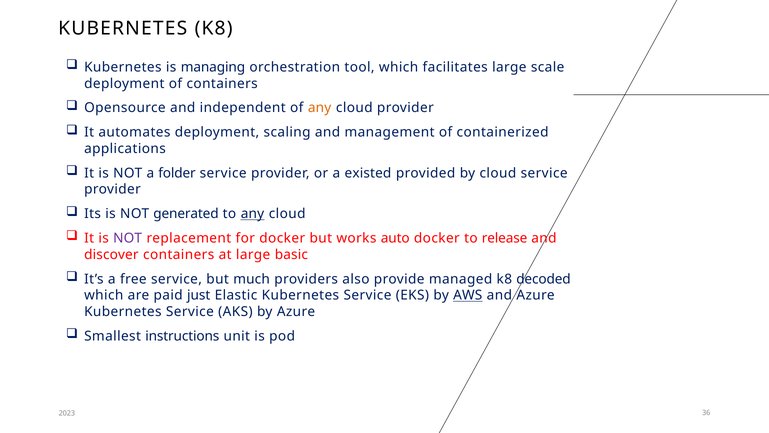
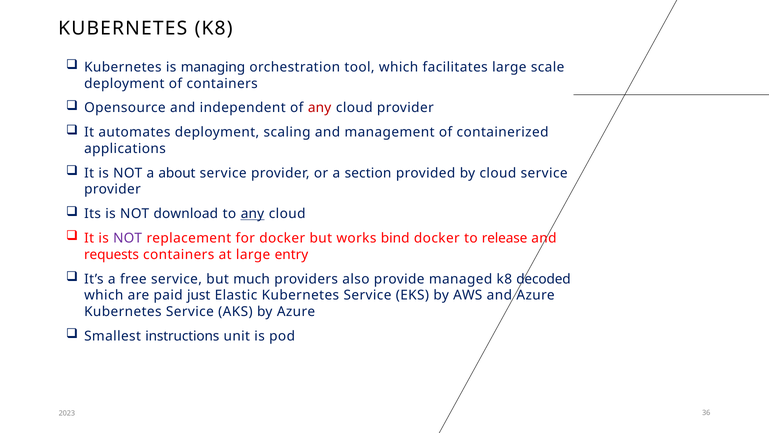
any at (320, 108) colour: orange -> red
folder: folder -> about
existed: existed -> section
generated: generated -> download
auto: auto -> bind
discover: discover -> requests
basic: basic -> entry
AWS underline: present -> none
